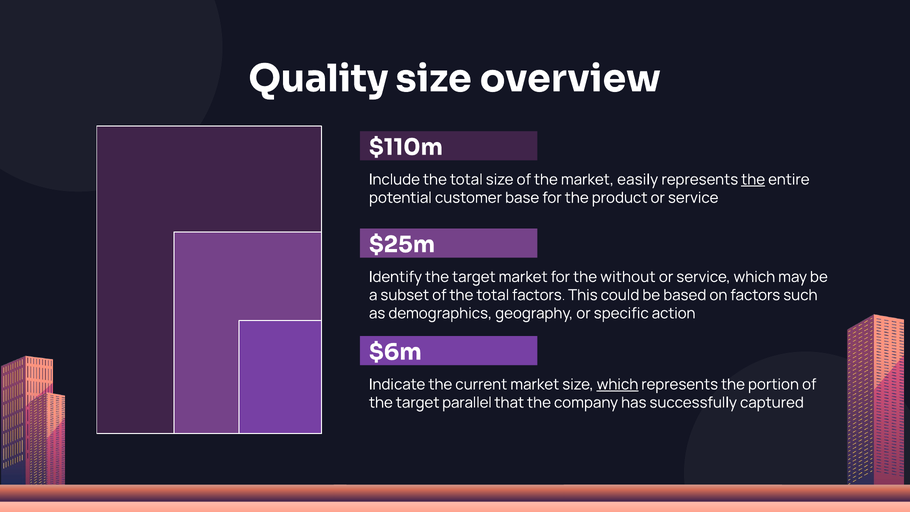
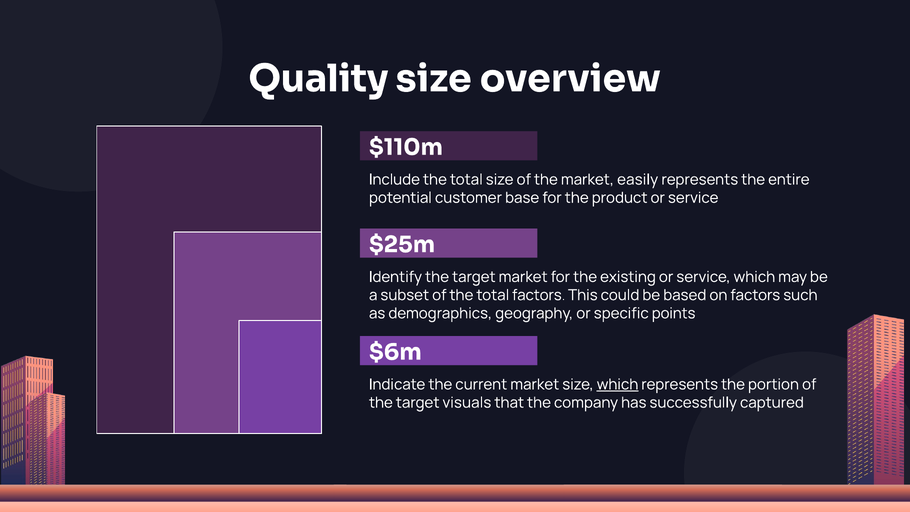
the at (753, 180) underline: present -> none
without: without -> existing
action: action -> points
parallel: parallel -> visuals
